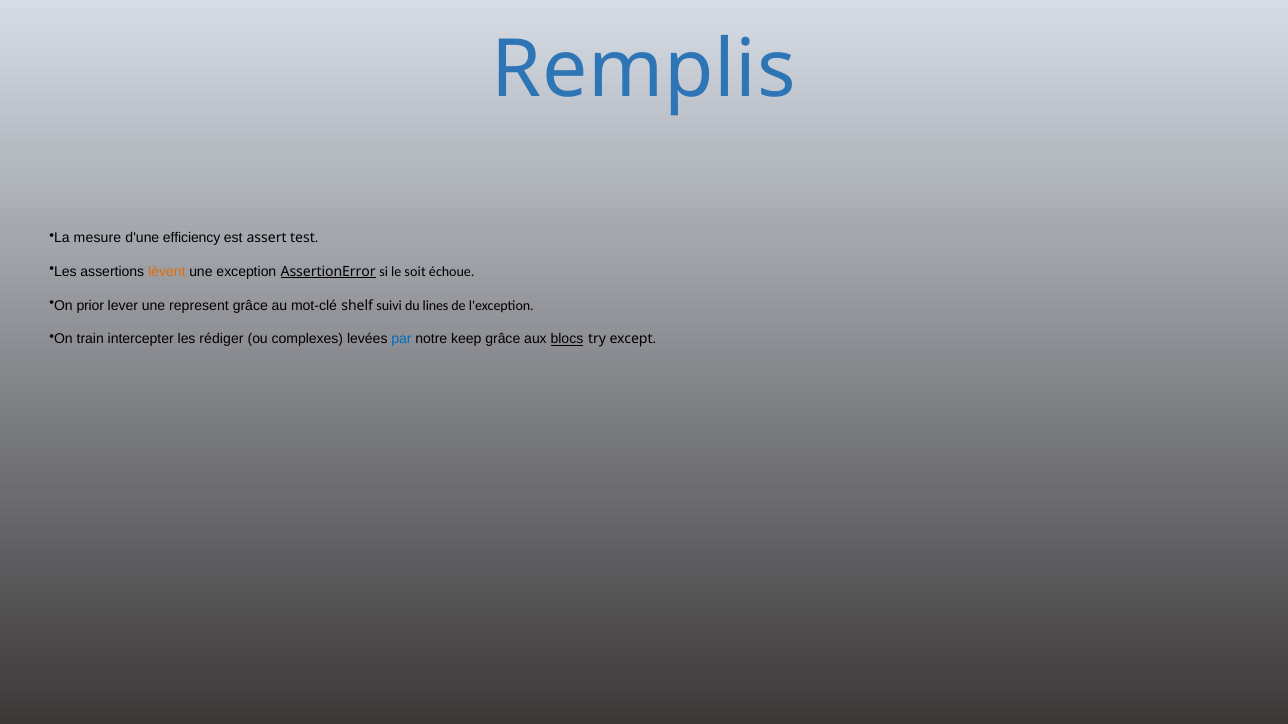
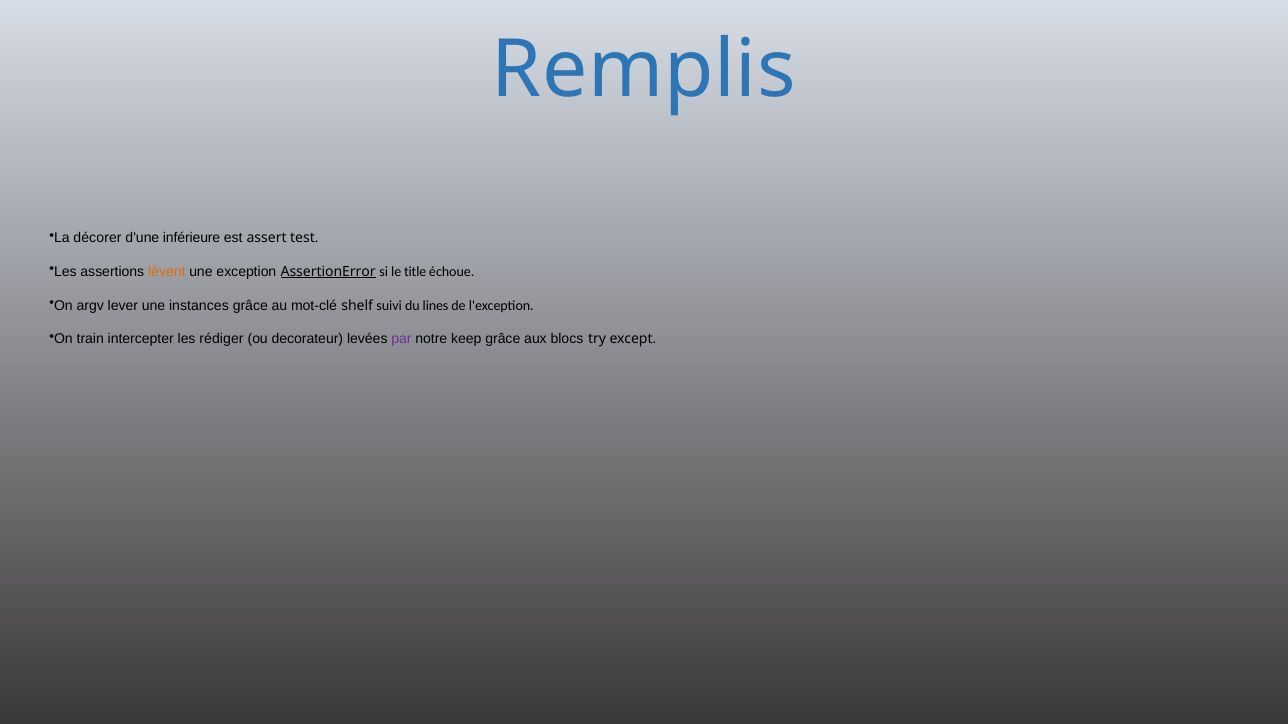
mesure: mesure -> décorer
efficiency: efficiency -> inférieure
soit: soit -> title
prior: prior -> argv
represent: represent -> instances
complexes: complexes -> decorateur
par colour: blue -> purple
blocs underline: present -> none
